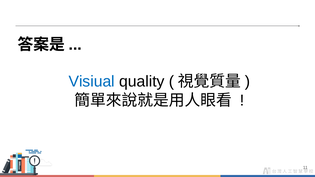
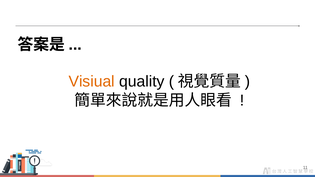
Visiual colour: blue -> orange
